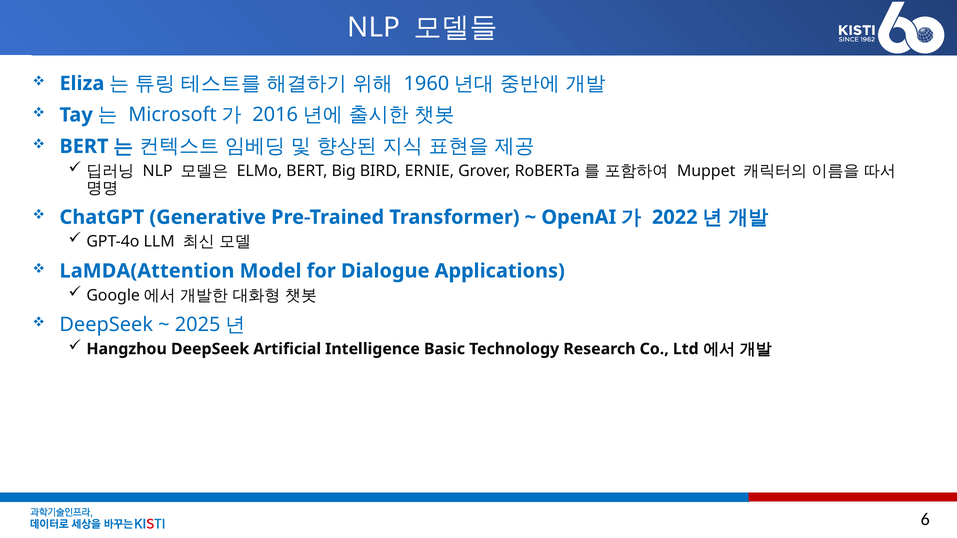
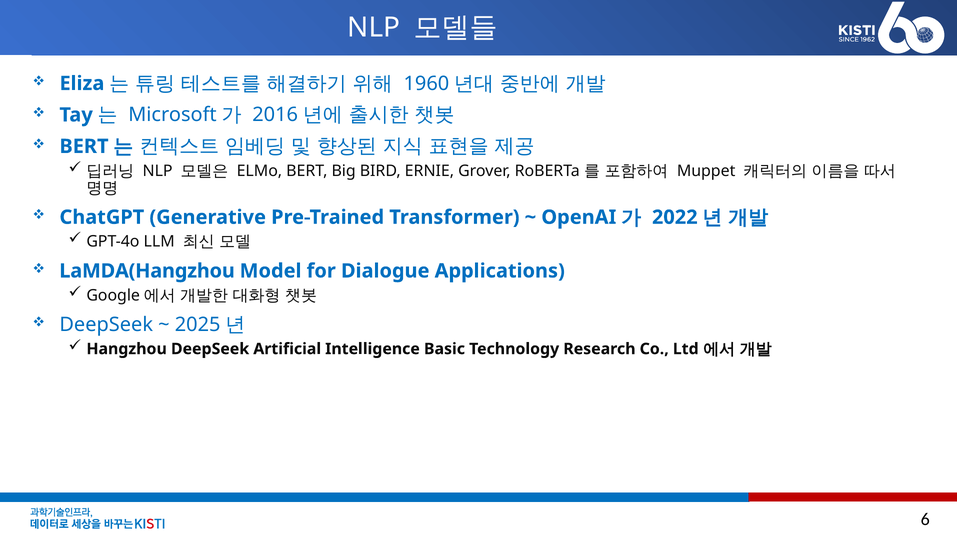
LaMDA(Attention: LaMDA(Attention -> LaMDA(Hangzhou
